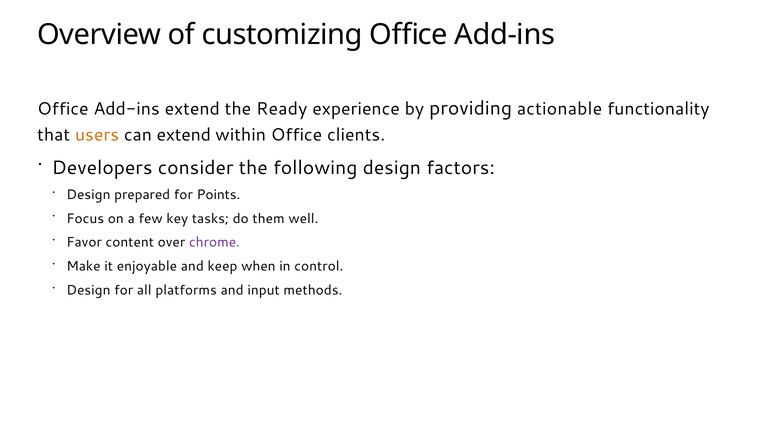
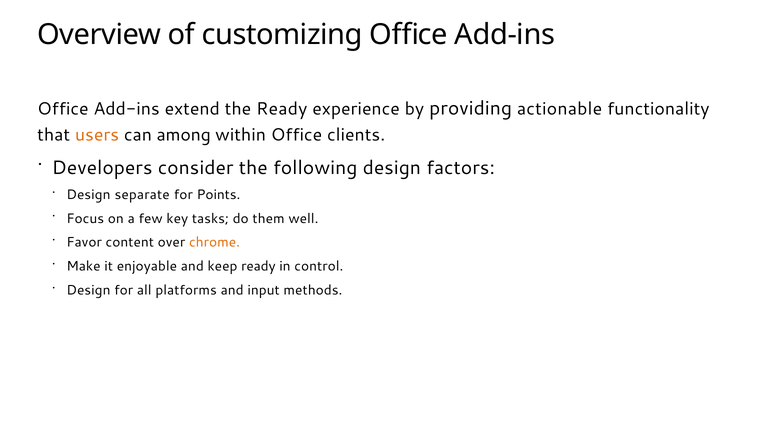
can extend: extend -> among
prepared: prepared -> separate
chrome colour: purple -> orange
keep when: when -> ready
